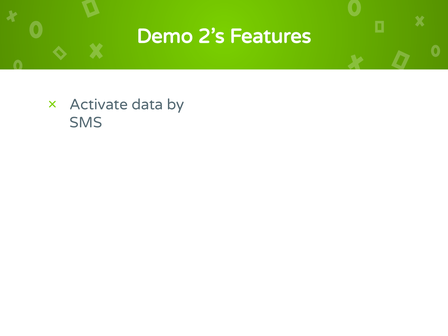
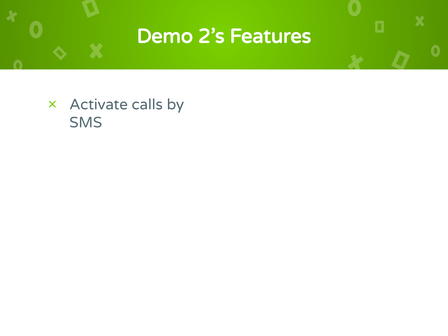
data: data -> calls
